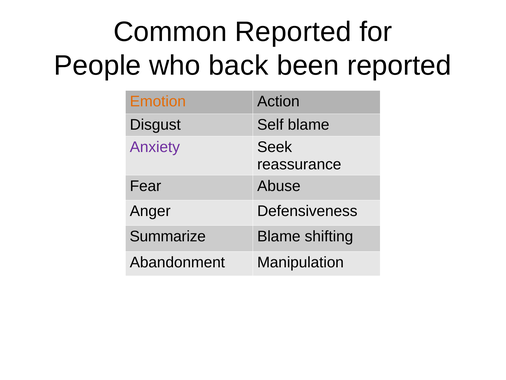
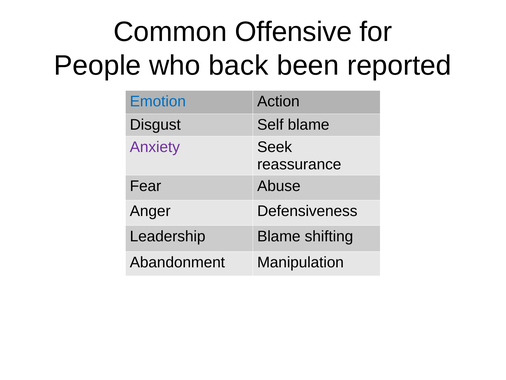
Common Reported: Reported -> Offensive
Emotion colour: orange -> blue
Summarize: Summarize -> Leadership
